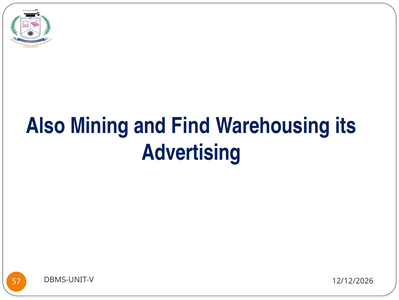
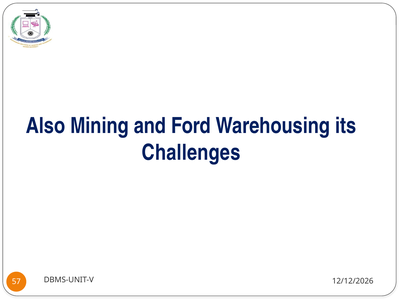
Find: Find -> Ford
Advertising: Advertising -> Challenges
